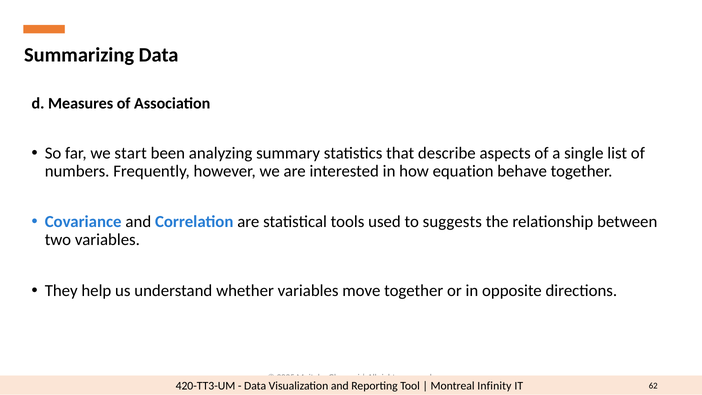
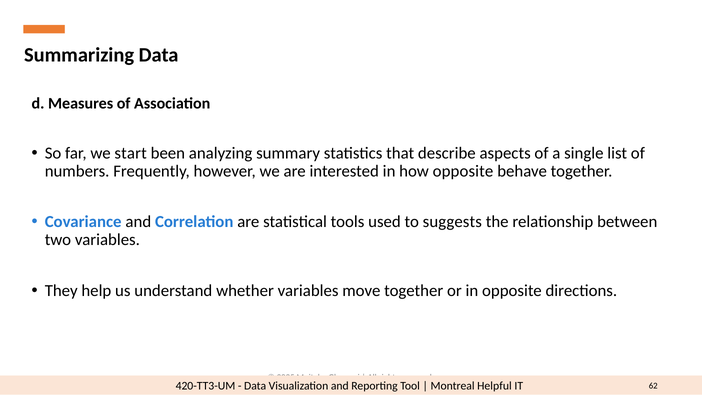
how equation: equation -> opposite
Infinity: Infinity -> Helpful
